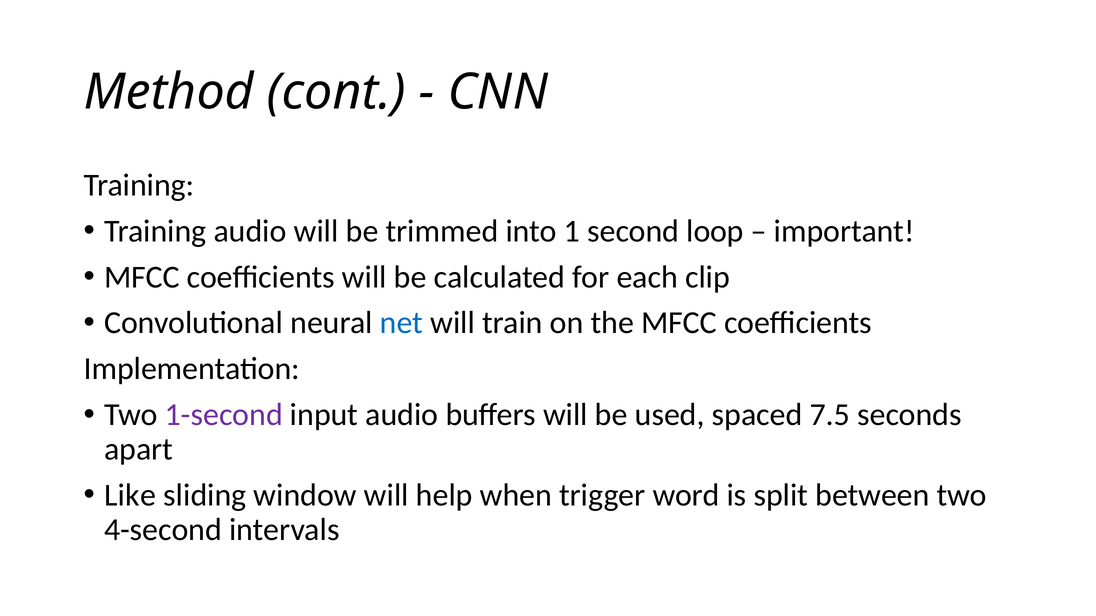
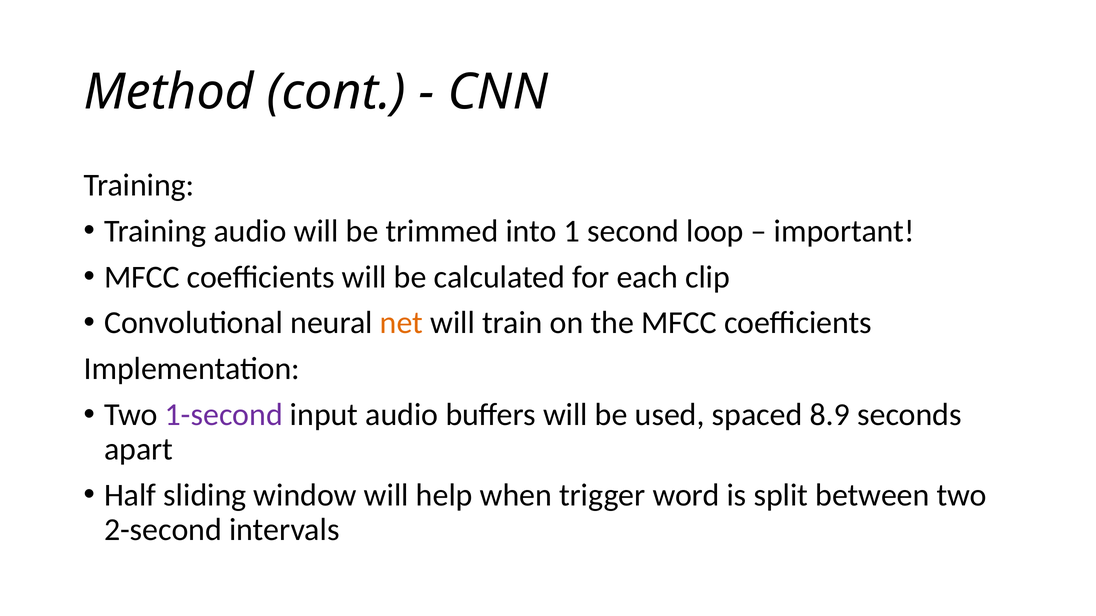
net colour: blue -> orange
7.5: 7.5 -> 8.9
Like: Like -> Half
4-second: 4-second -> 2-second
